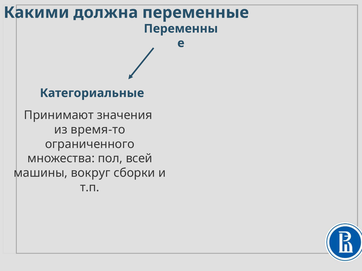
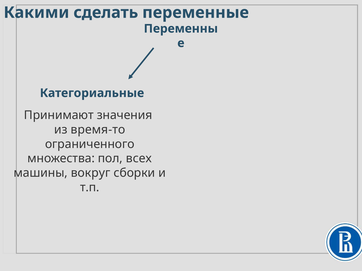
должна: должна -> сделать
всей: всей -> всех
